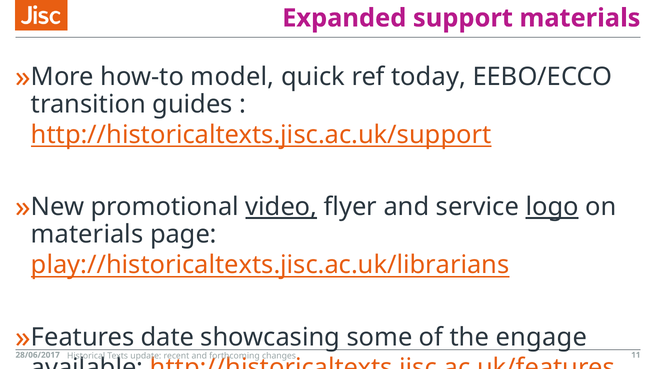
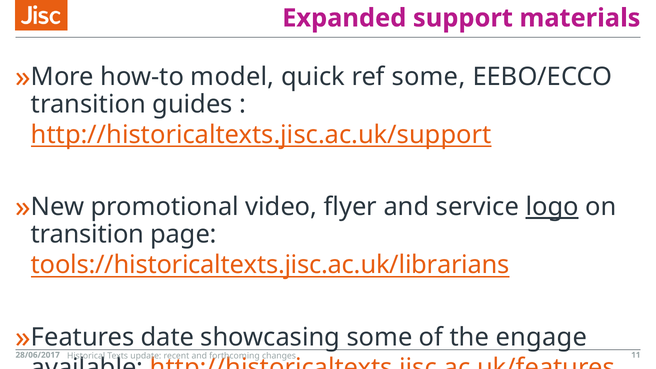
ref today: today -> some
video underline: present -> none
materials at (87, 235): materials -> transition
play://historicaltexts.jisc.ac.uk/librarians: play://historicaltexts.jisc.ac.uk/librarians -> tools://historicaltexts.jisc.ac.uk/librarians
